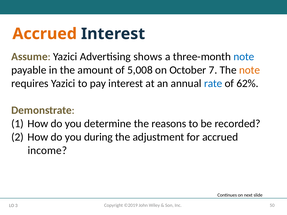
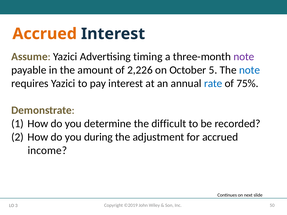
shows: shows -> timing
note at (244, 57) colour: blue -> purple
5,008: 5,008 -> 2,226
7: 7 -> 5
note at (250, 70) colour: orange -> blue
62%: 62% -> 75%
reasons: reasons -> difficult
